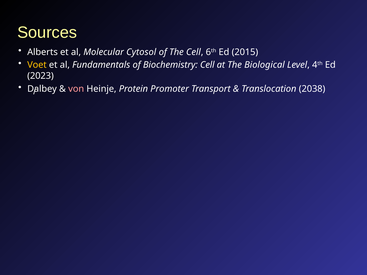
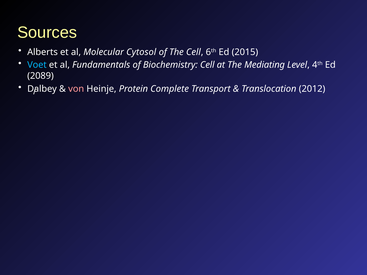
Voet colour: yellow -> light blue
Biological: Biological -> Mediating
2023: 2023 -> 2089
Promoter: Promoter -> Complete
2038: 2038 -> 2012
